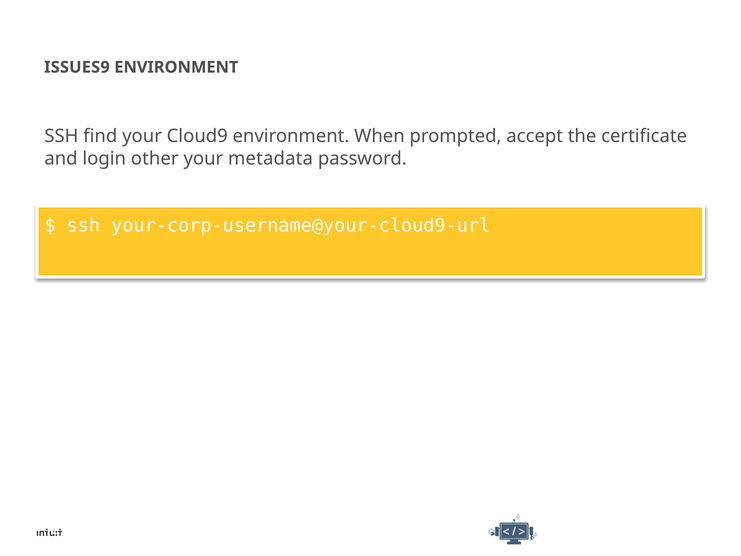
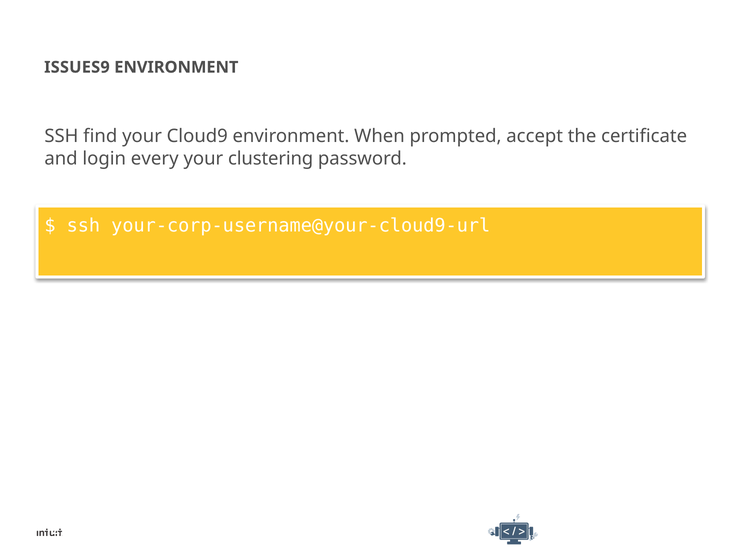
other: other -> every
metadata: metadata -> clustering
